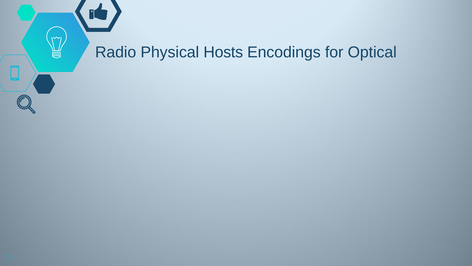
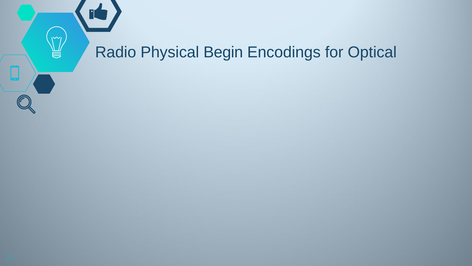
Hosts: Hosts -> Begin
